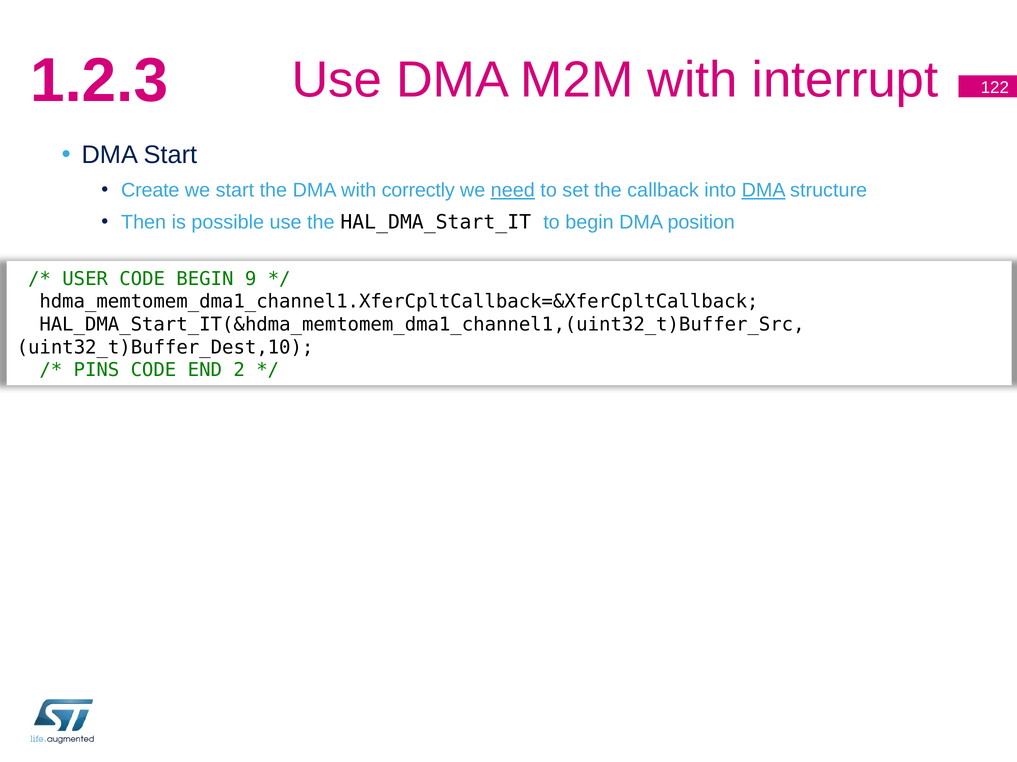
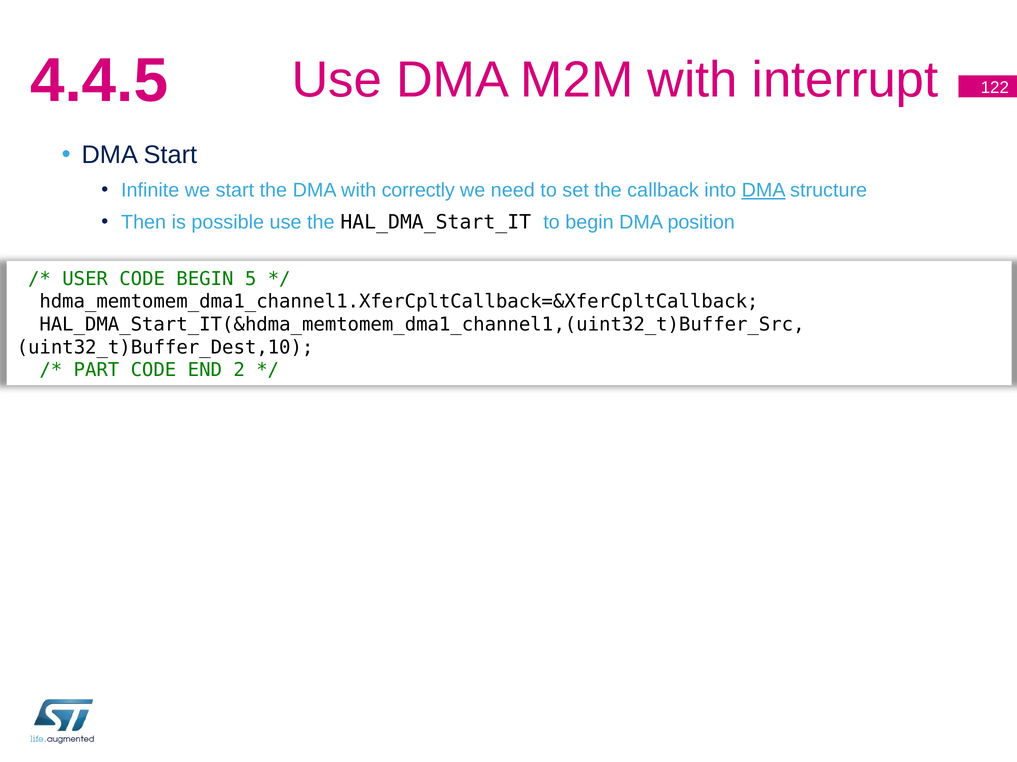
1.2.3: 1.2.3 -> 4.4.5
Create: Create -> Infinite
need underline: present -> none
9: 9 -> 5
PINS: PINS -> PART
